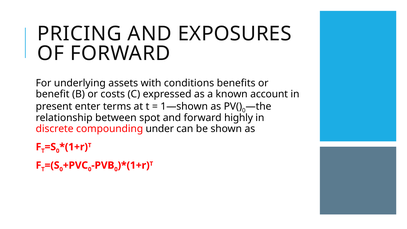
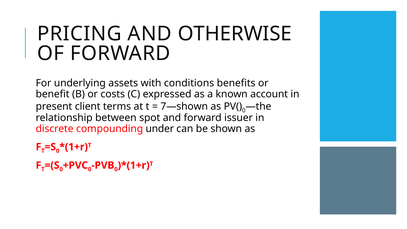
EXPOSURES: EXPOSURES -> OTHERWISE
enter: enter -> client
1—shown: 1—shown -> 7—shown
highly: highly -> issuer
